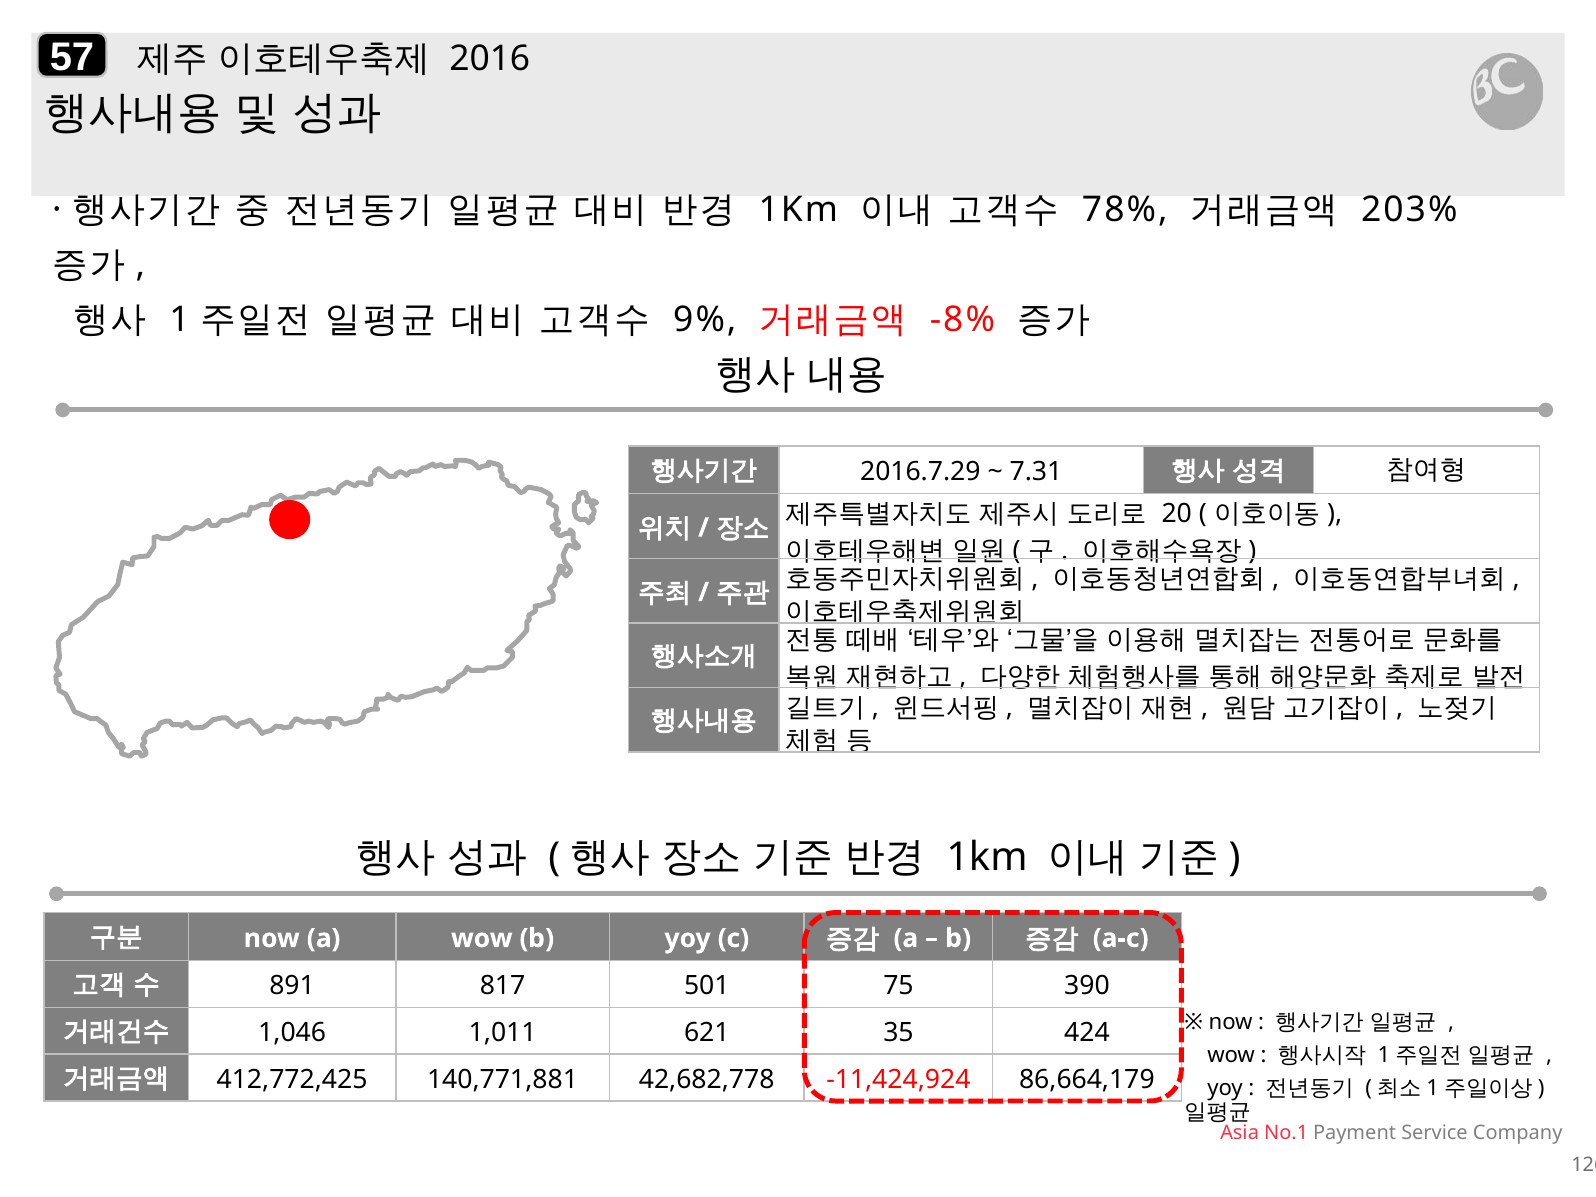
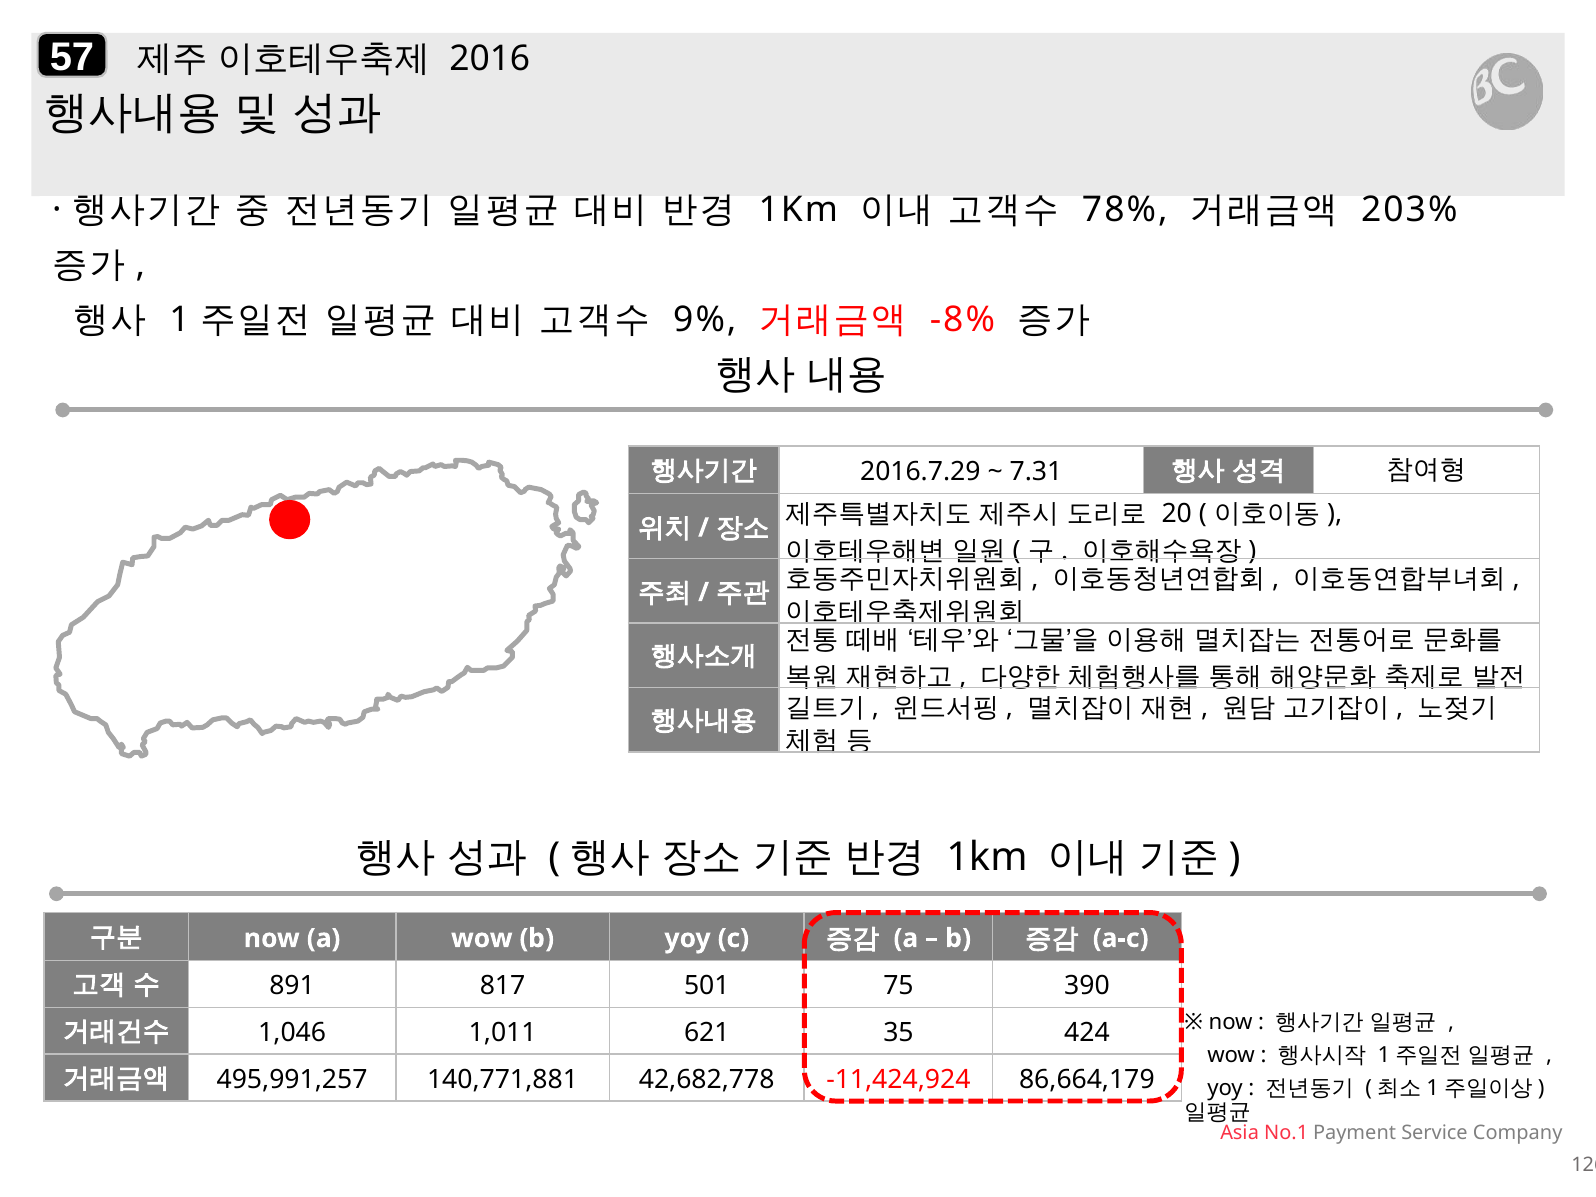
412,772,425: 412,772,425 -> 495,991,257
